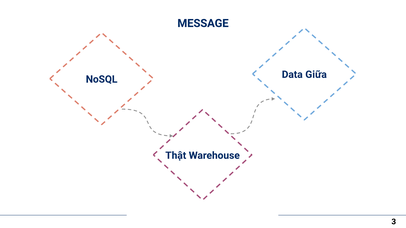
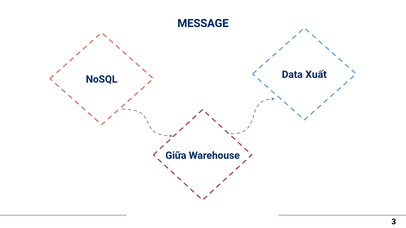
Giữa: Giữa -> Xuất
Thật: Thật -> Giữa
